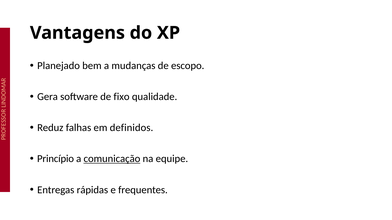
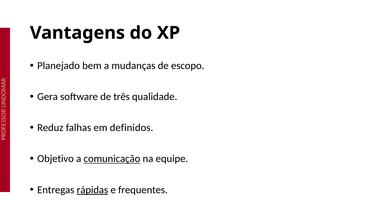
fixo: fixo -> três
Princípio: Princípio -> Objetivo
rápidas underline: none -> present
